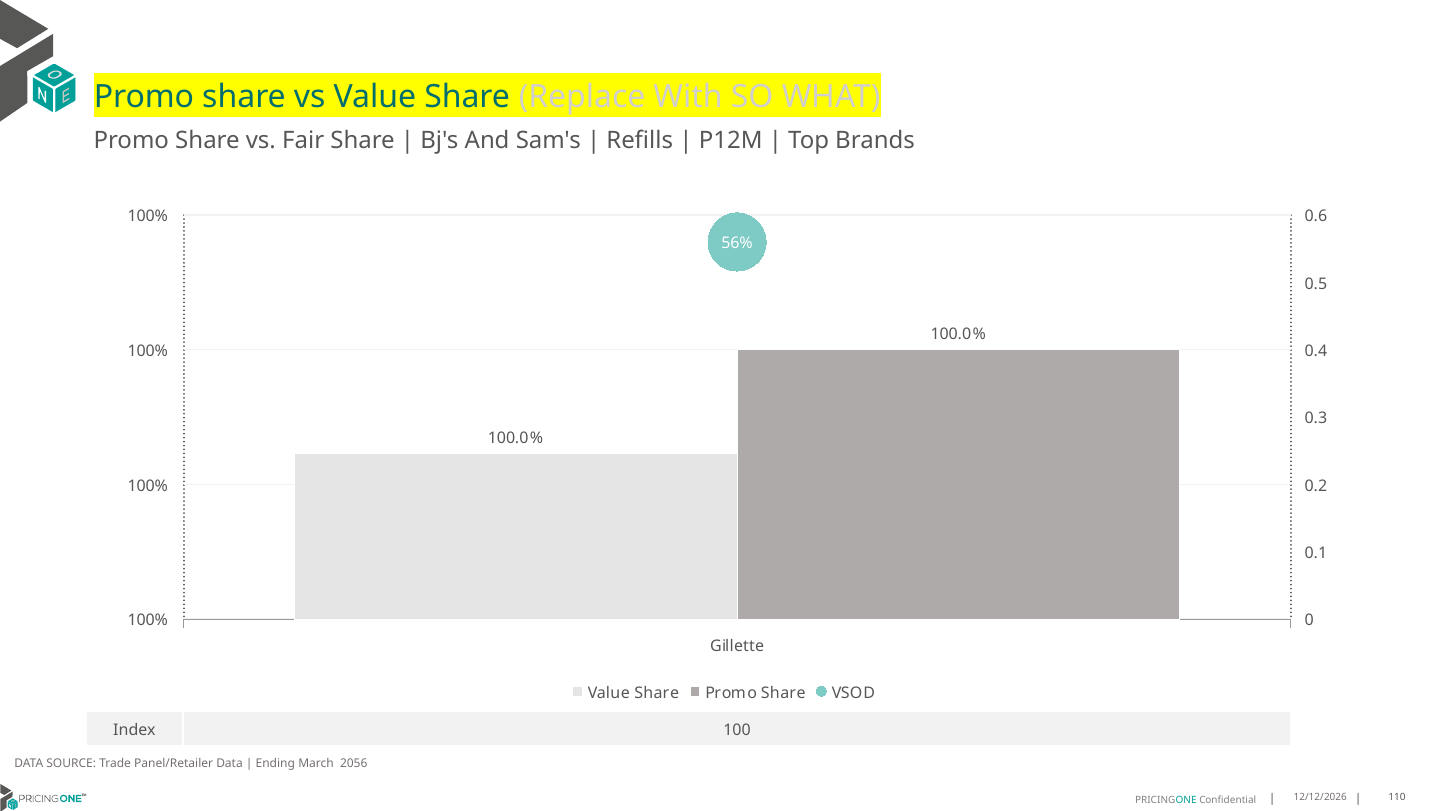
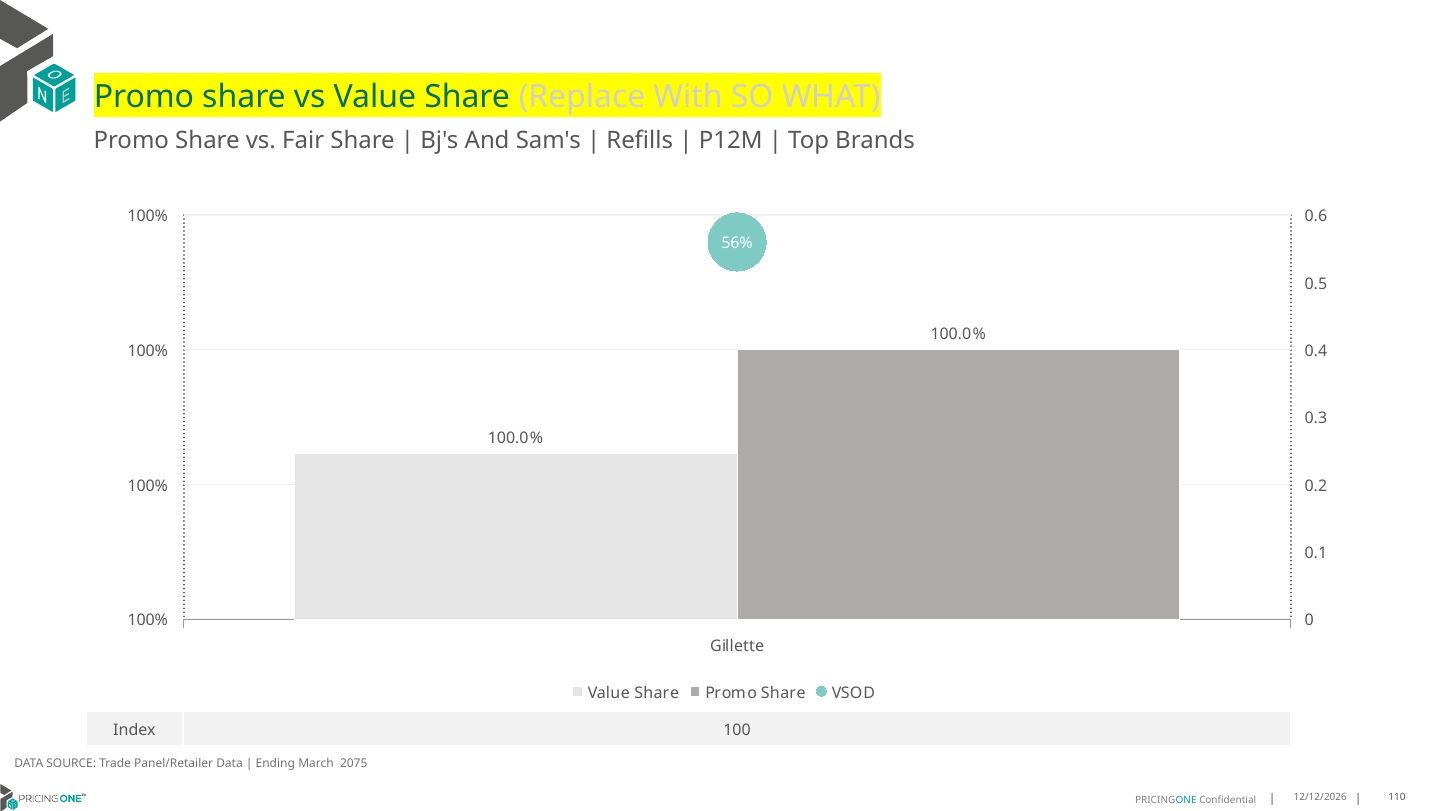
2056: 2056 -> 2075
